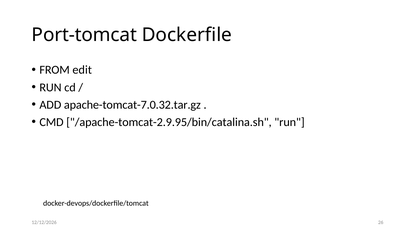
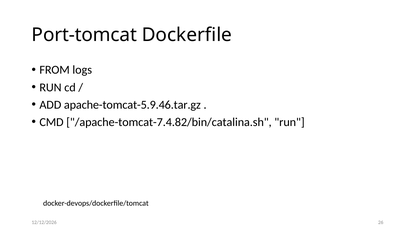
edit: edit -> logs
apache-tomcat-7.0.32.tar.gz: apache-tomcat-7.0.32.tar.gz -> apache-tomcat-5.9.46.tar.gz
/apache-tomcat-2.9.95/bin/catalina.sh: /apache-tomcat-2.9.95/bin/catalina.sh -> /apache-tomcat-7.4.82/bin/catalina.sh
